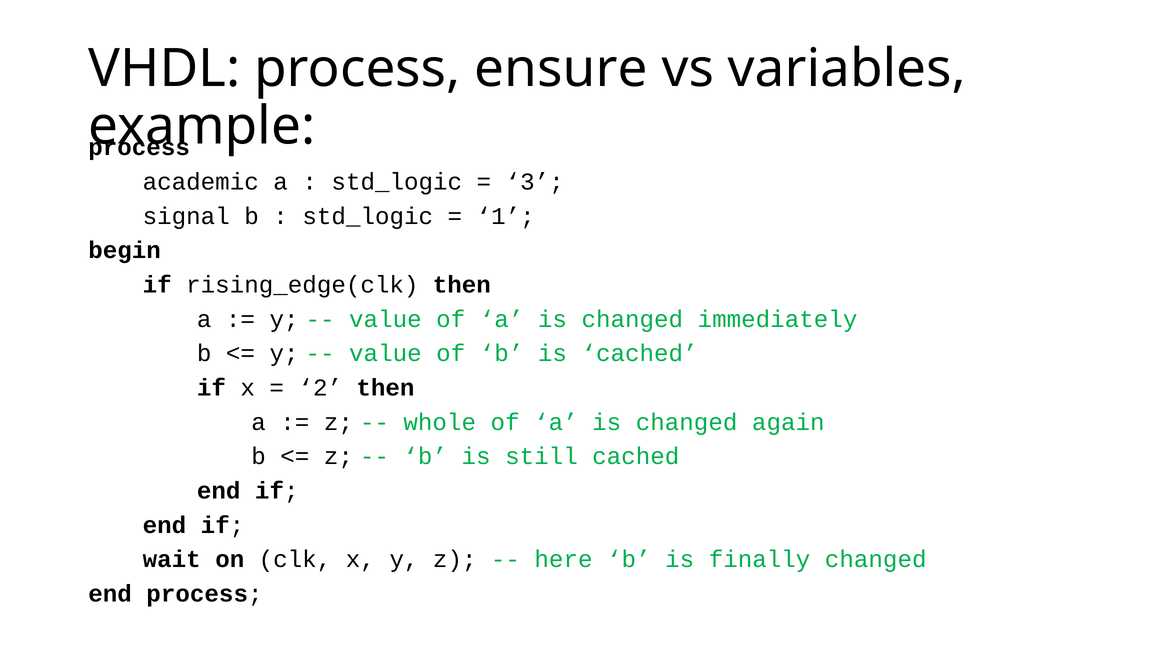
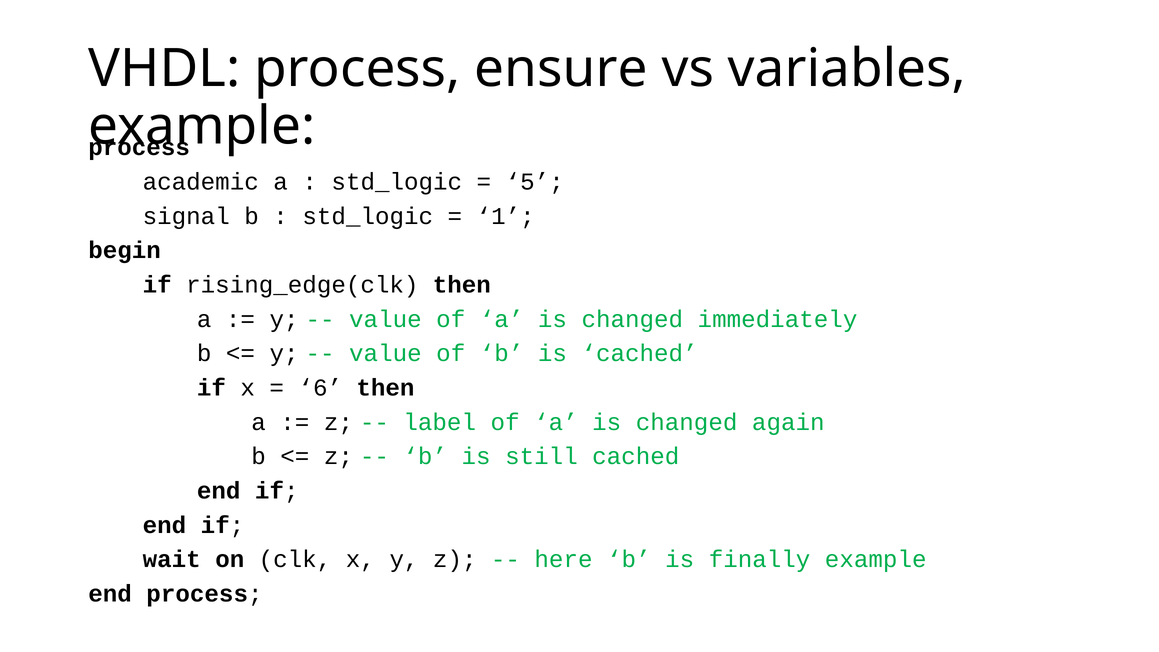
3: 3 -> 5
2: 2 -> 6
whole: whole -> label
finally changed: changed -> example
